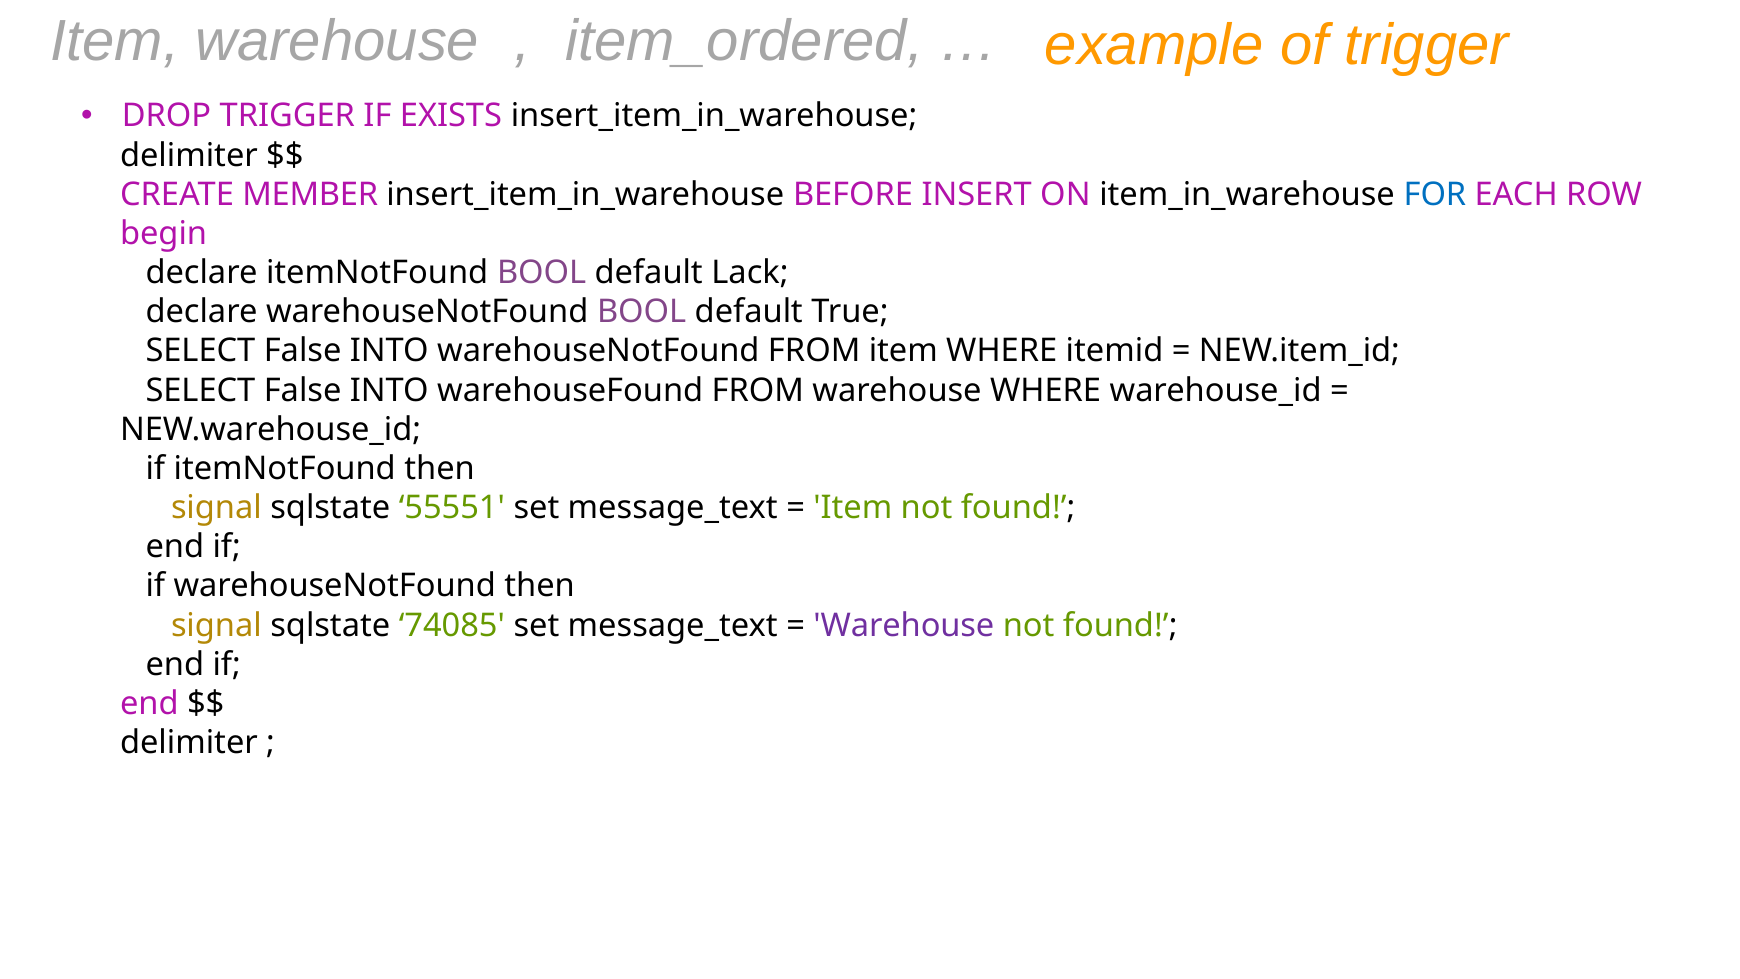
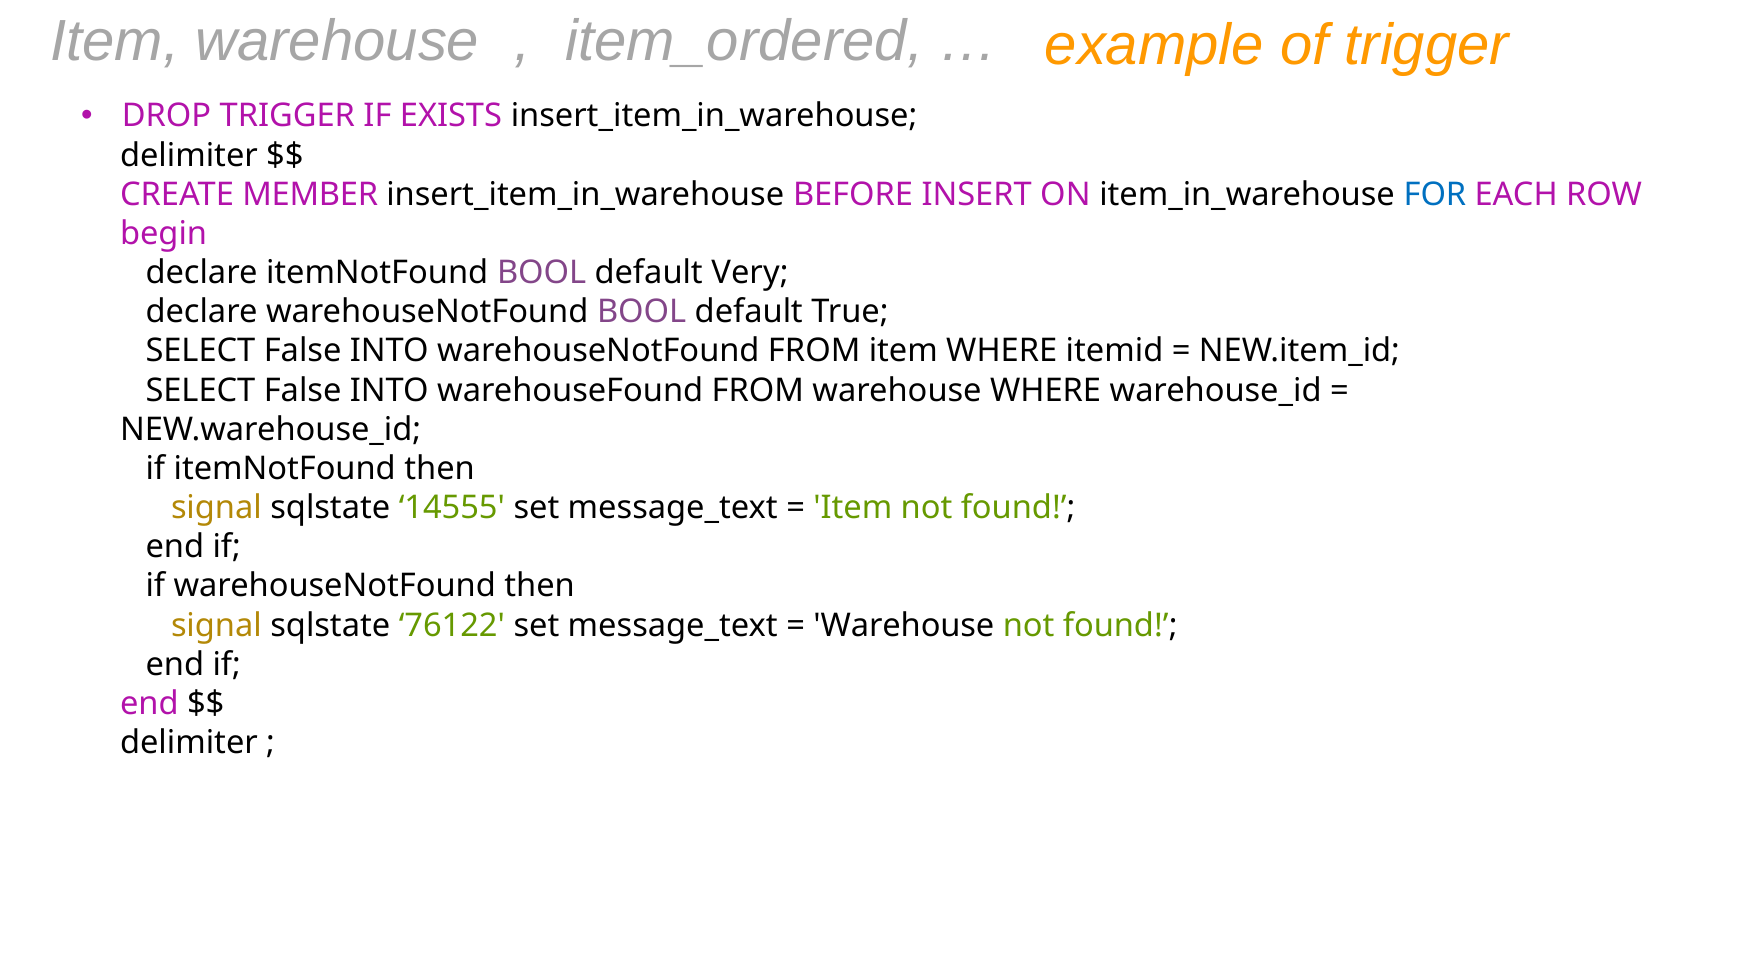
Lack: Lack -> Very
55551: 55551 -> 14555
74085: 74085 -> 76122
Warehouse at (904, 625) colour: purple -> black
